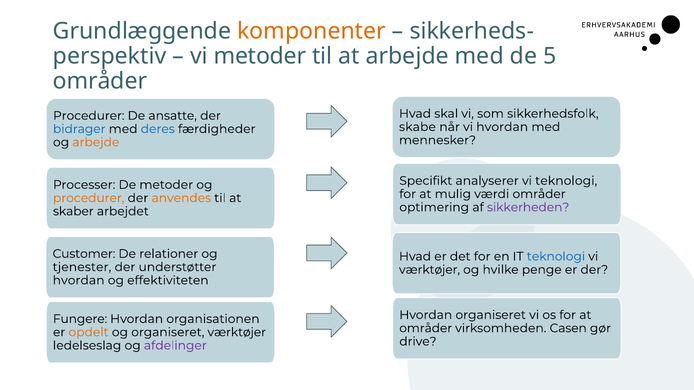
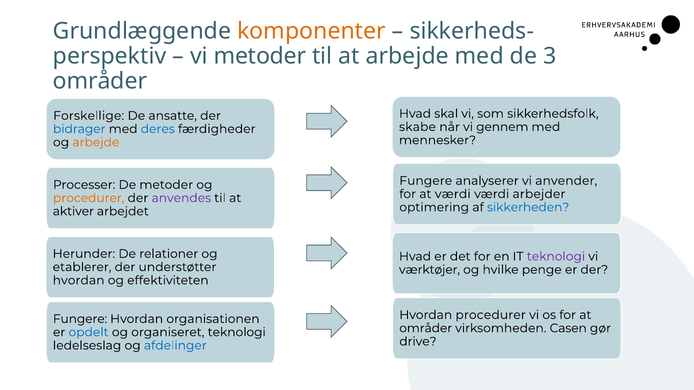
5: 5 -> 3
Procedurer at (89, 116): Procedurer -> Forskellige
vi hvordan: hvordan -> gennem
Specifikt at (426, 181): Specifikt -> Fungere
vi teknologi: teknologi -> anvender
at mulig: mulig -> værdi
værdi områder: områder -> arbejder
anvendes colour: orange -> purple
sikkerheden colour: purple -> blue
skaber: skaber -> aktiver
Customer: Customer -> Herunder
teknologi at (556, 257) colour: blue -> purple
tjenester: tjenester -> etablerer
Hvordan organiseret: organiseret -> procedurer
opdelt colour: orange -> blue
organiseret værktøjer: værktøjer -> teknologi
afdelinger colour: purple -> blue
